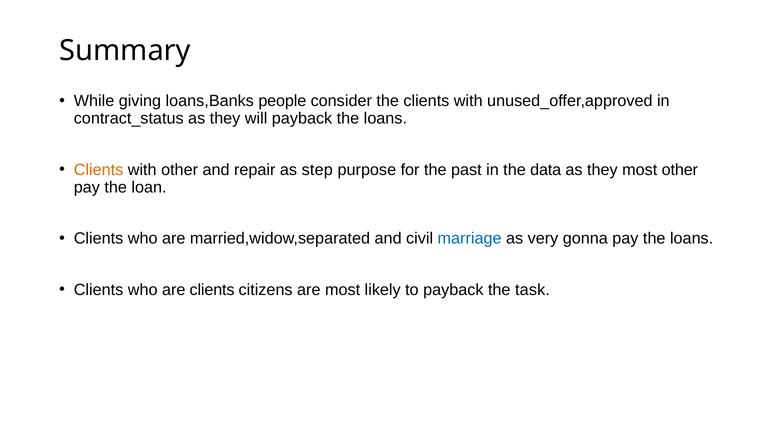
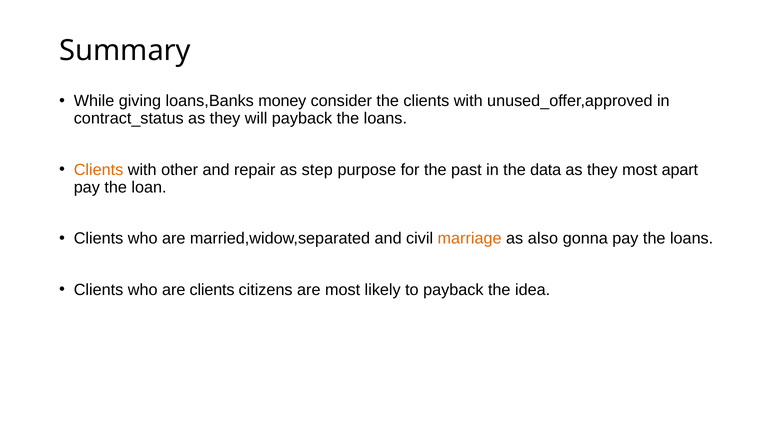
people: people -> money
most other: other -> apart
marriage colour: blue -> orange
very: very -> also
task: task -> idea
